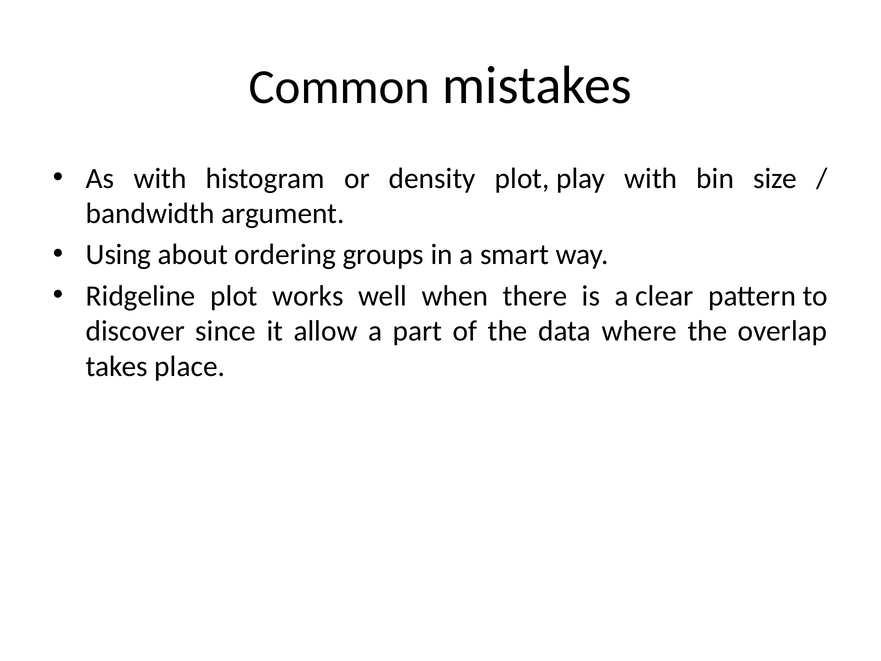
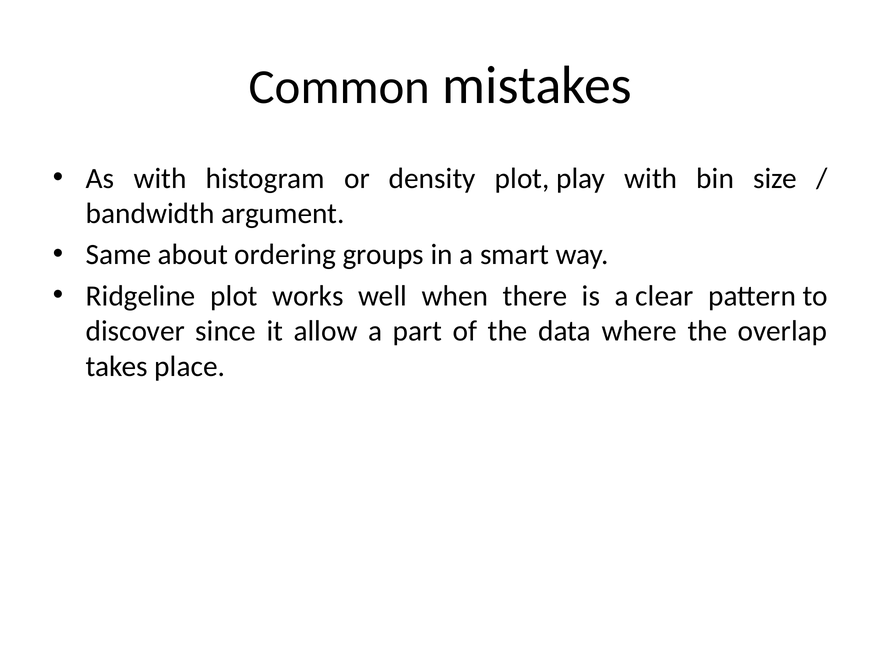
Using: Using -> Same
